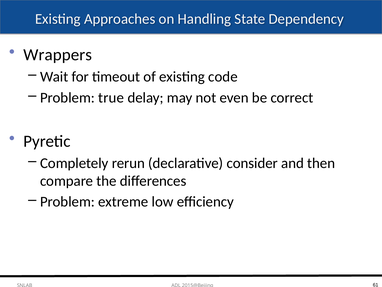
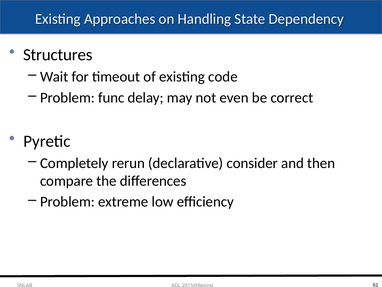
Wrappers: Wrappers -> Structures
true: true -> func
